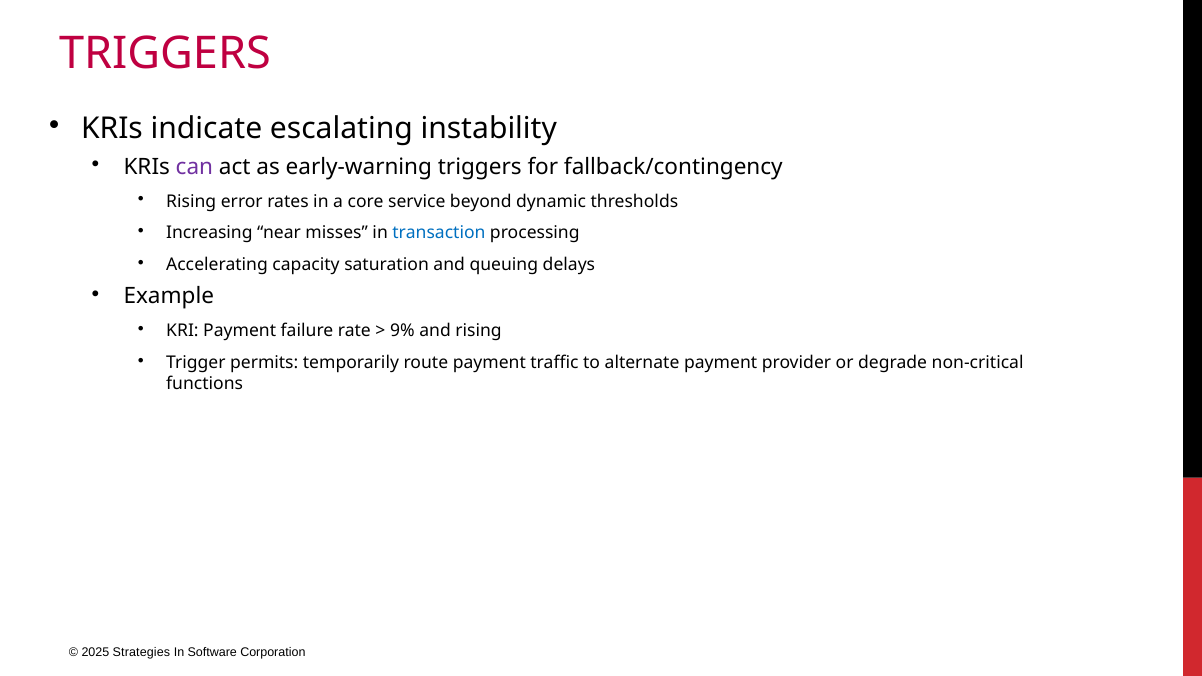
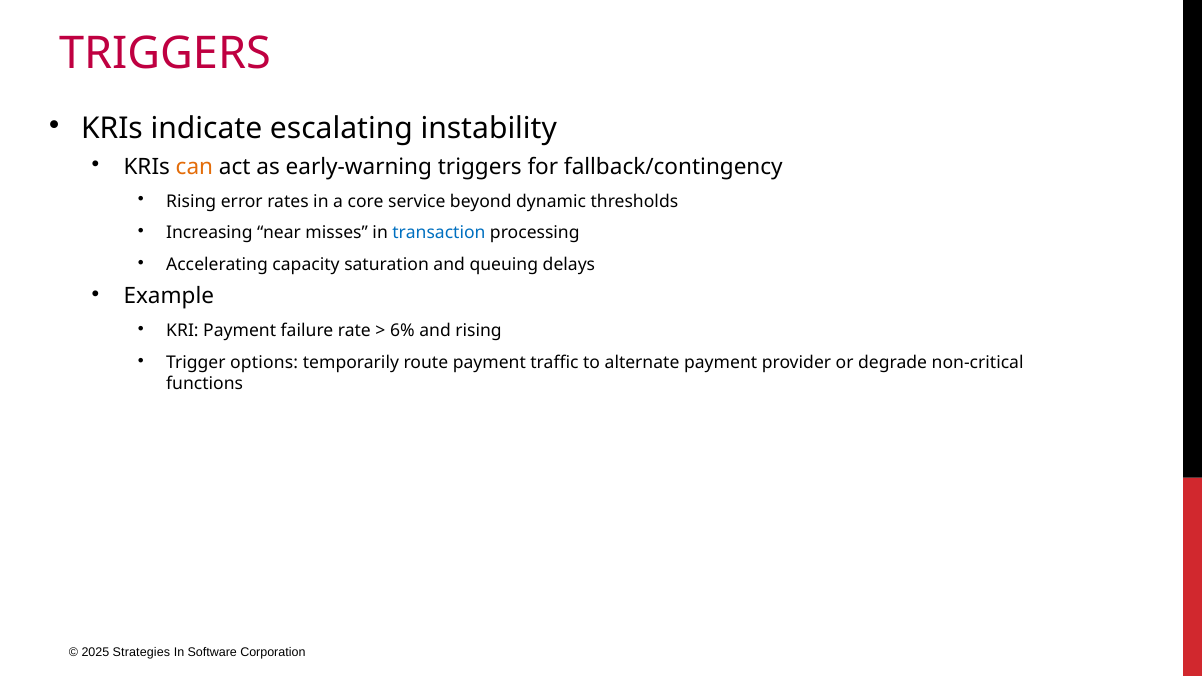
can colour: purple -> orange
9%: 9% -> 6%
permits: permits -> options
